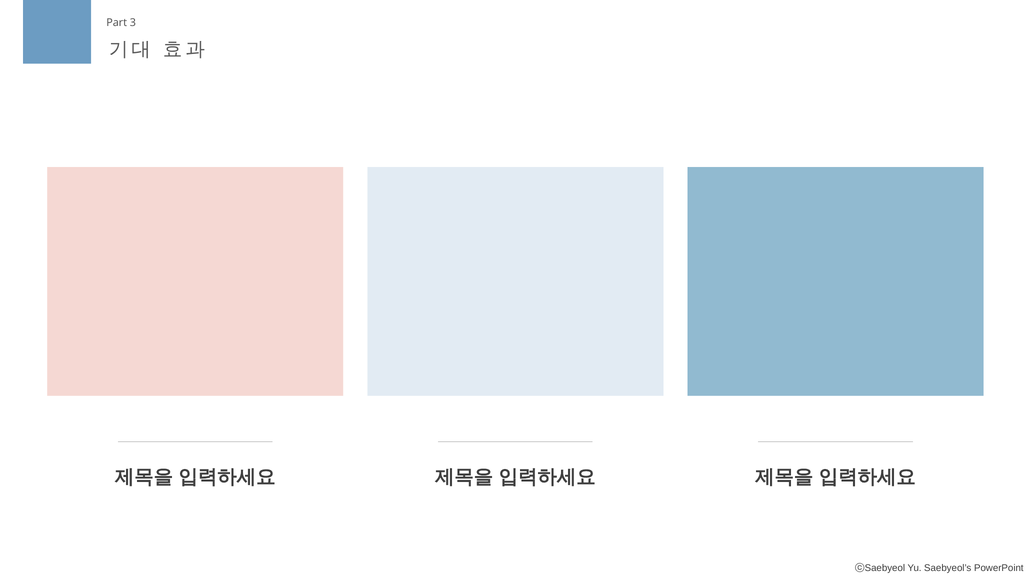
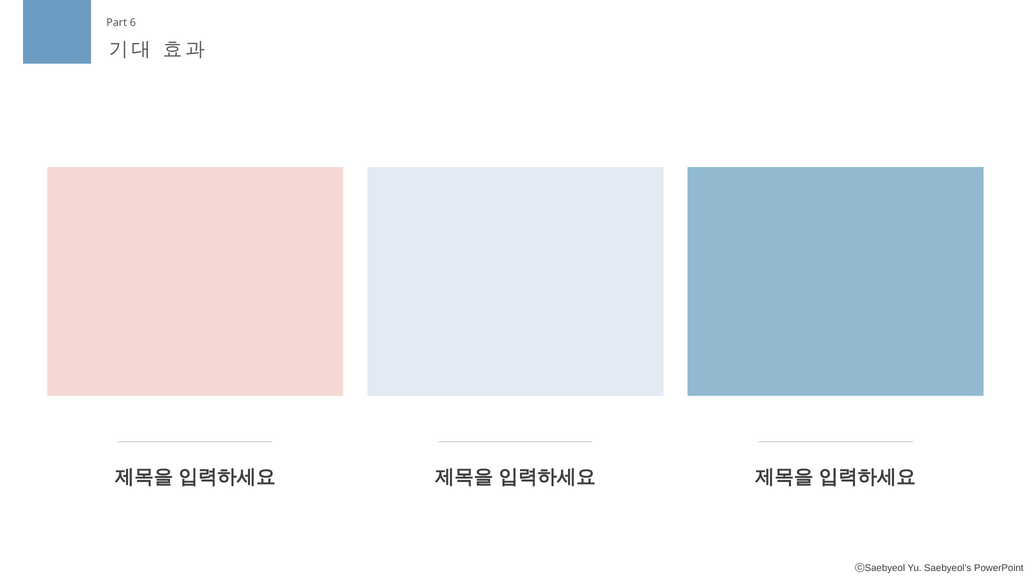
3: 3 -> 6
